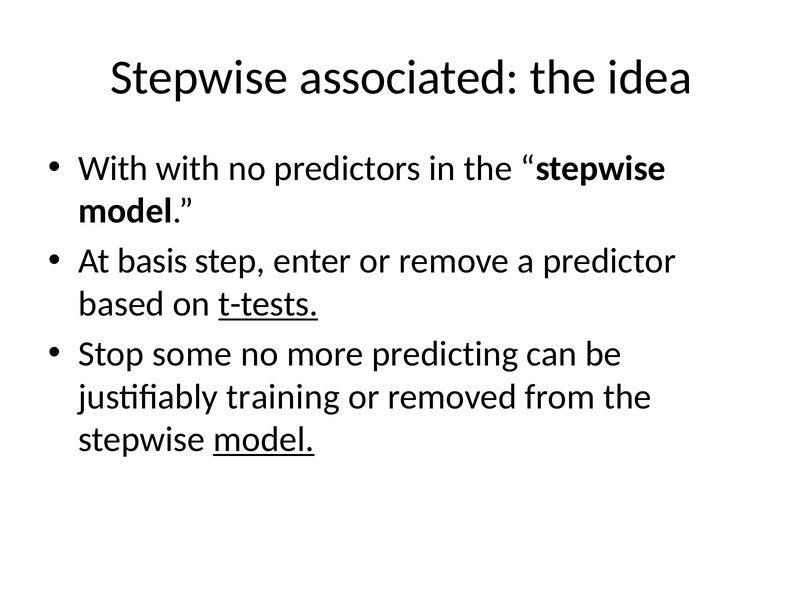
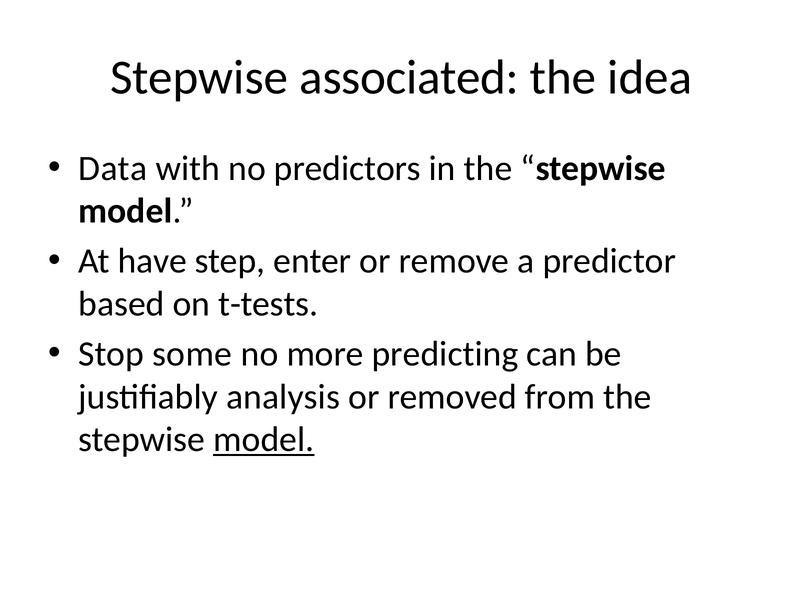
With at (113, 168): With -> Data
basis: basis -> have
t-tests underline: present -> none
training: training -> analysis
